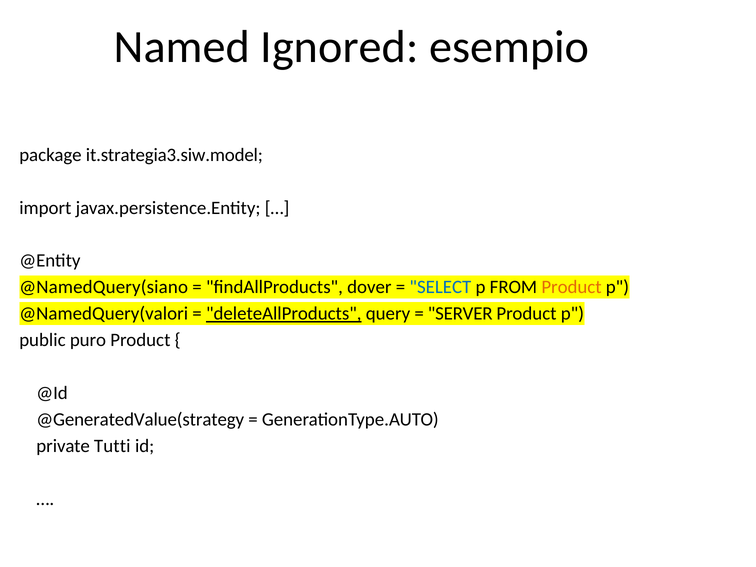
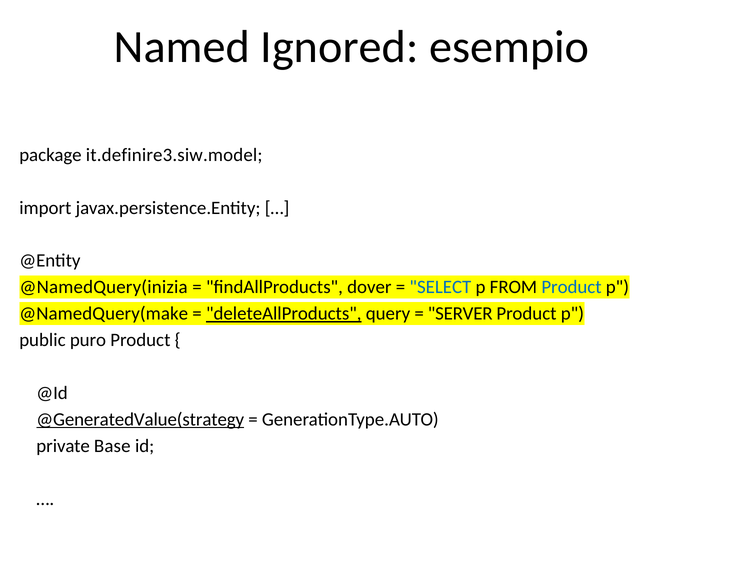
it.strategia3.siw.model: it.strategia3.siw.model -> it.definire3.siw.model
@NamedQuery(siano: @NamedQuery(siano -> @NamedQuery(inizia
Product at (572, 287) colour: orange -> blue
@NamedQuery(valori: @NamedQuery(valori -> @NamedQuery(make
@GeneratedValue(strategy underline: none -> present
Tutti: Tutti -> Base
